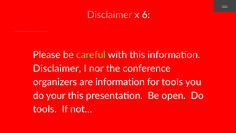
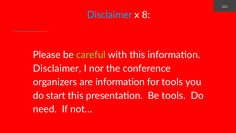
Disclaimer at (110, 15) colour: pink -> light blue
6: 6 -> 8
your: your -> start
Be open: open -> tools
tools at (45, 109): tools -> need
